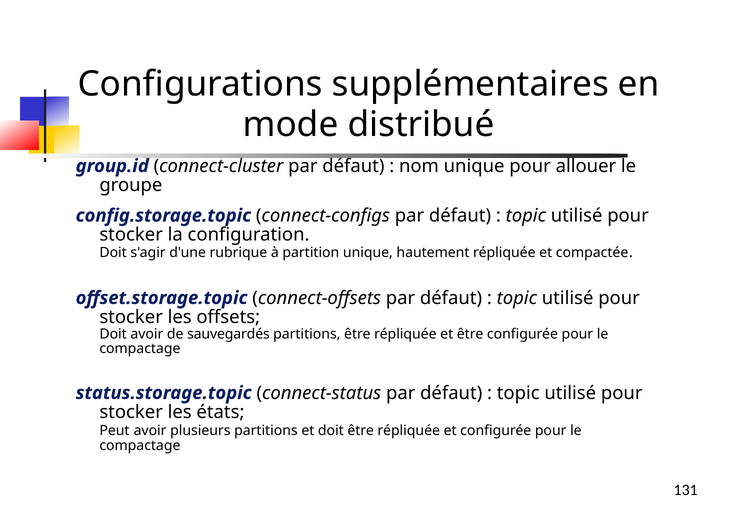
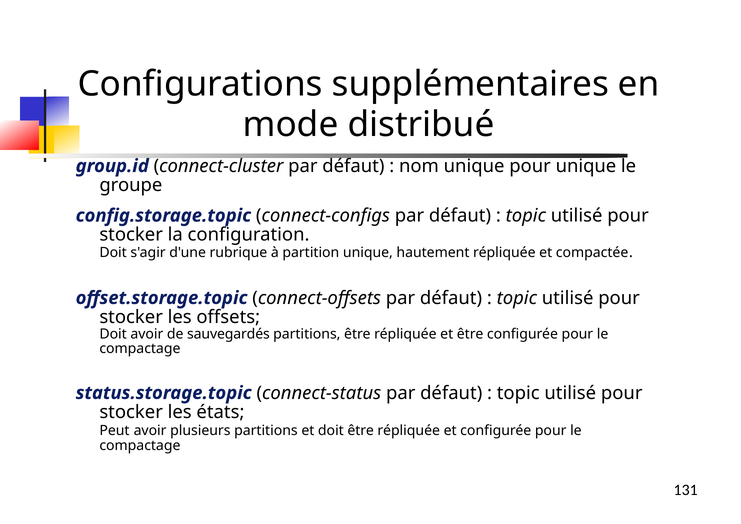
pour allouer: allouer -> unique
